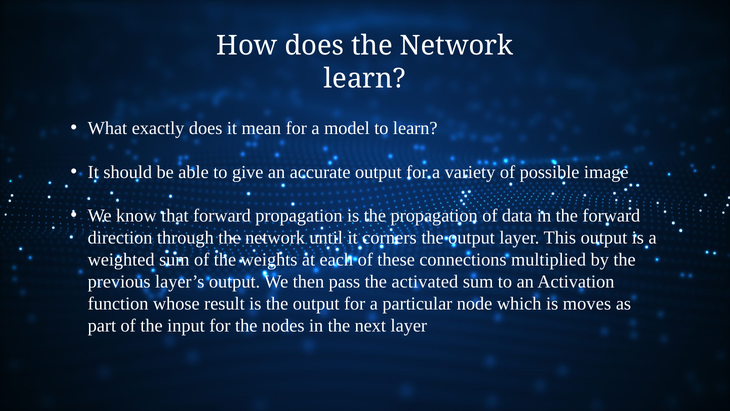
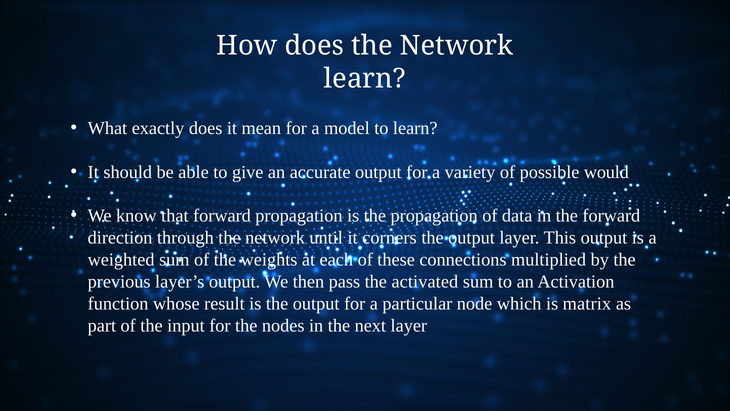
image: image -> would
moves: moves -> matrix
